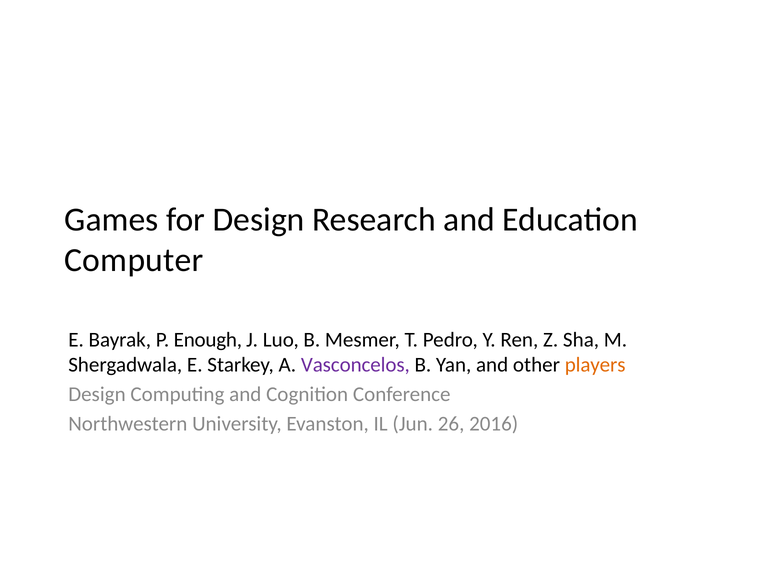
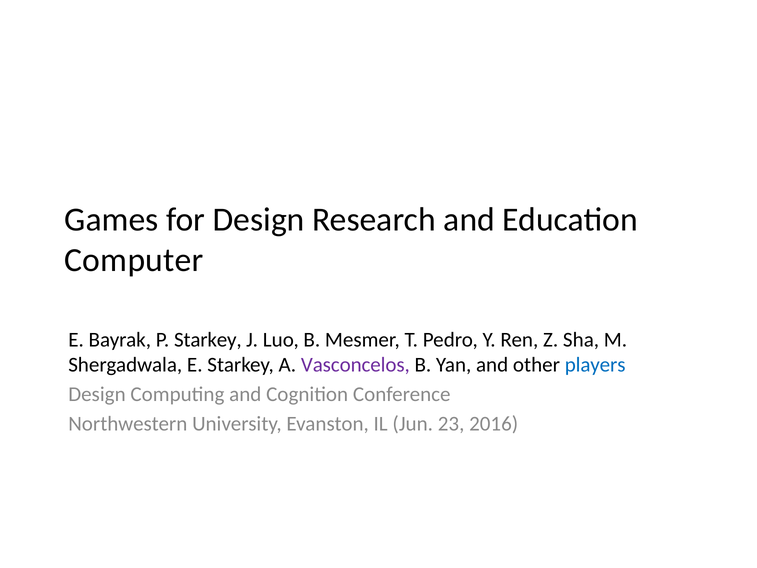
P Enough: Enough -> Starkey
players colour: orange -> blue
26: 26 -> 23
